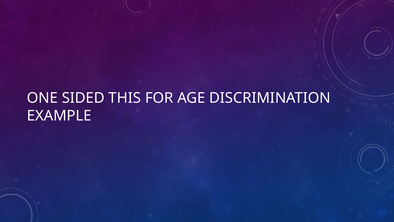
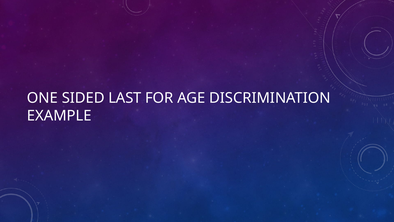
THIS: THIS -> LAST
